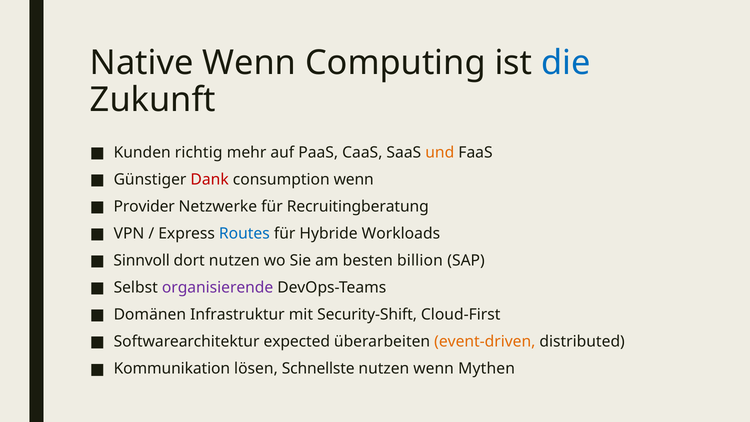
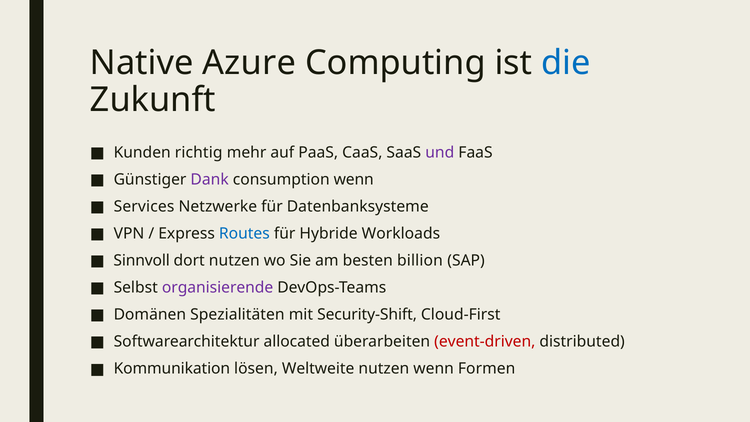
Native Wenn: Wenn -> Azure
und colour: orange -> purple
Dank colour: red -> purple
Provider: Provider -> Services
Recruitingberatung: Recruitingberatung -> Datenbanksysteme
Infrastruktur: Infrastruktur -> Spezialitäten
expected: expected -> allocated
event-driven colour: orange -> red
Schnellste: Schnellste -> Weltweite
Mythen: Mythen -> Formen
